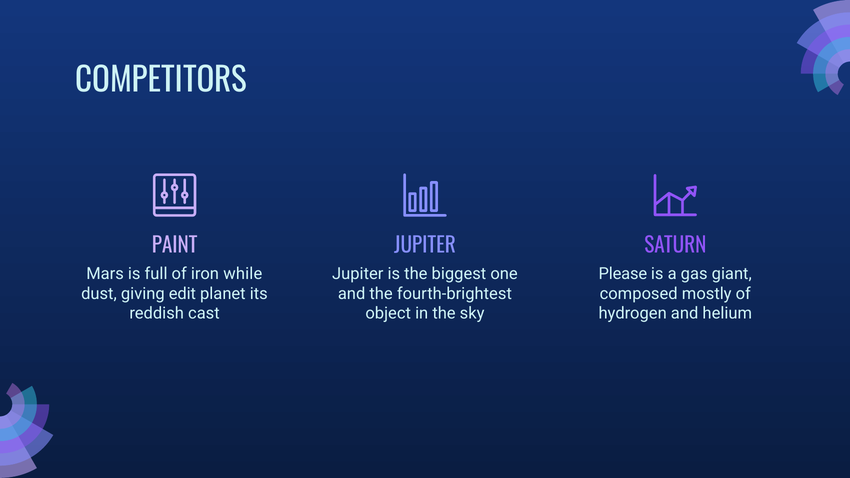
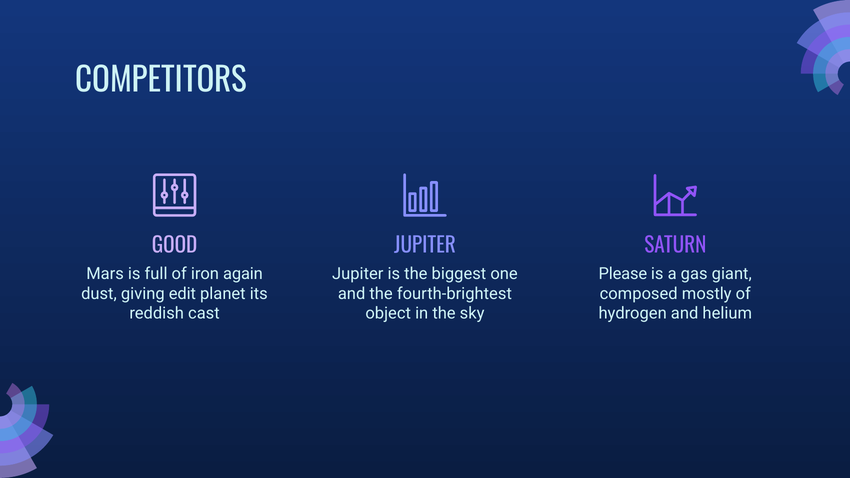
PAINT: PAINT -> GOOD
while: while -> again
